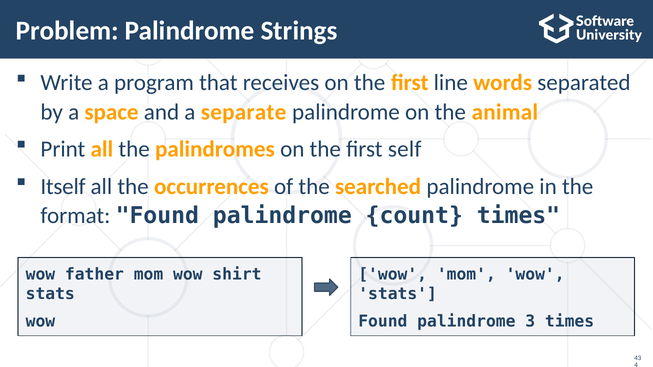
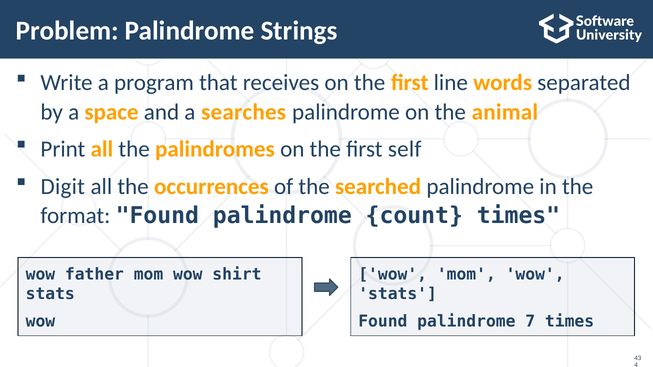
separate: separate -> searches
Itself: Itself -> Digit
3: 3 -> 7
